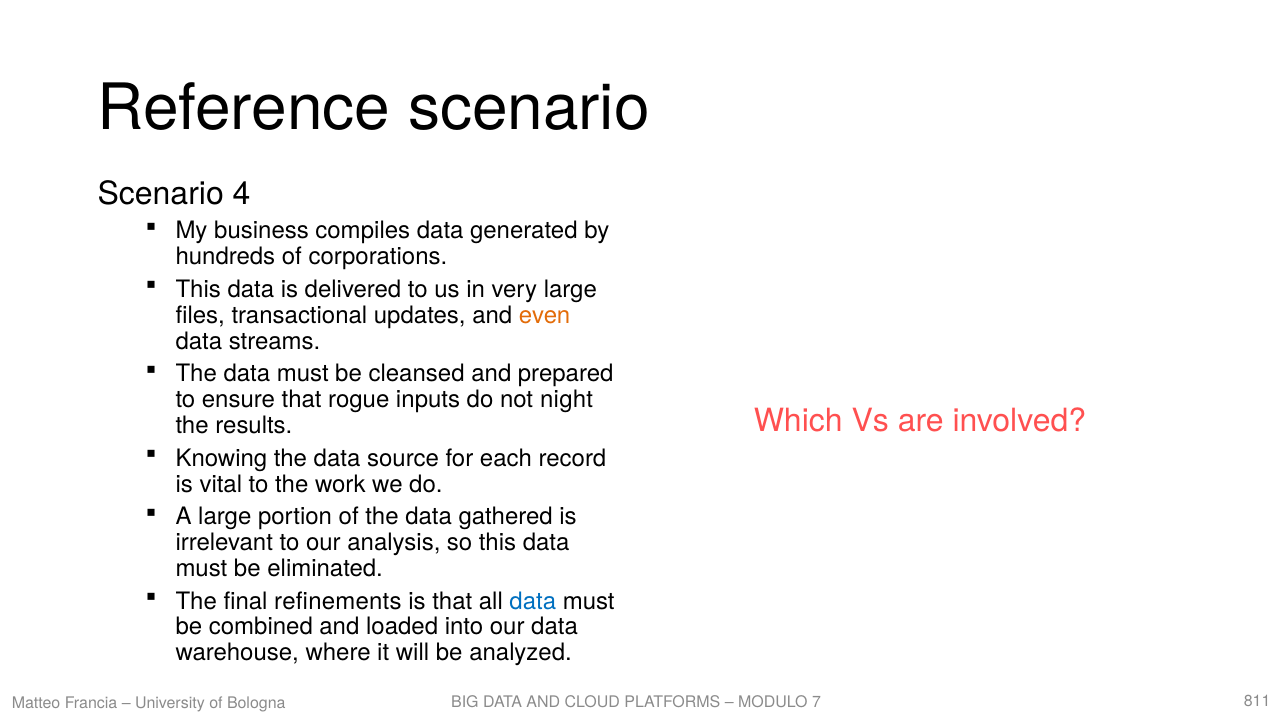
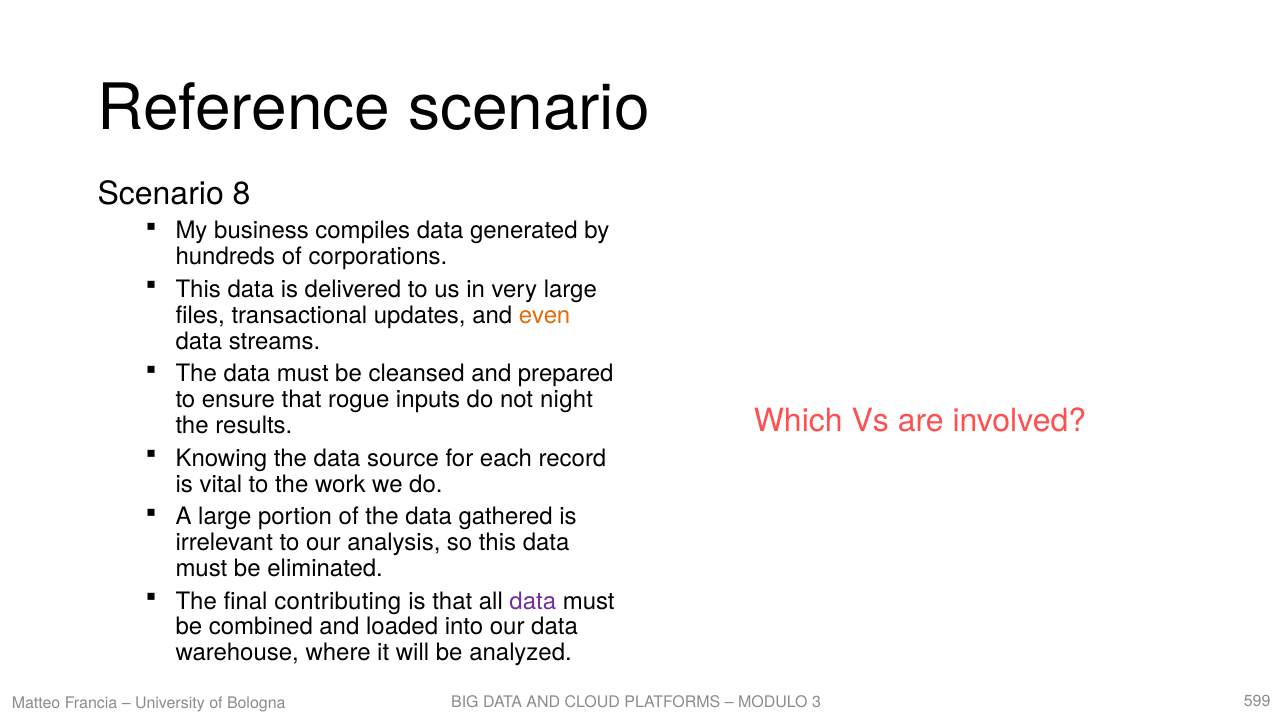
4: 4 -> 8
refinements: refinements -> contributing
data at (533, 601) colour: blue -> purple
7: 7 -> 3
811: 811 -> 599
